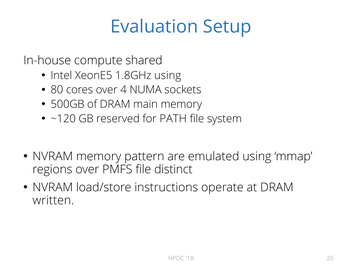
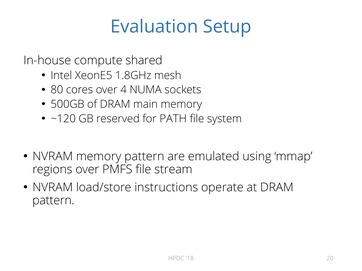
1.8GHz using: using -> mesh
distinct: distinct -> stream
written at (53, 201): written -> pattern
